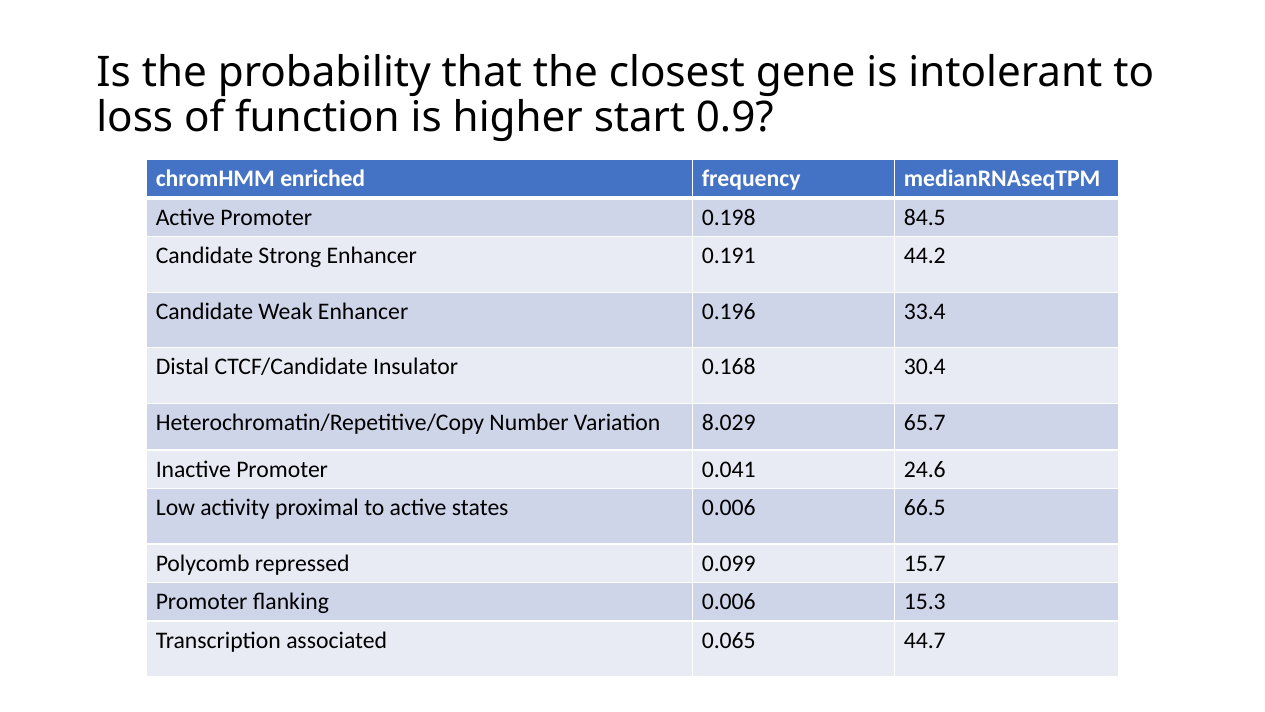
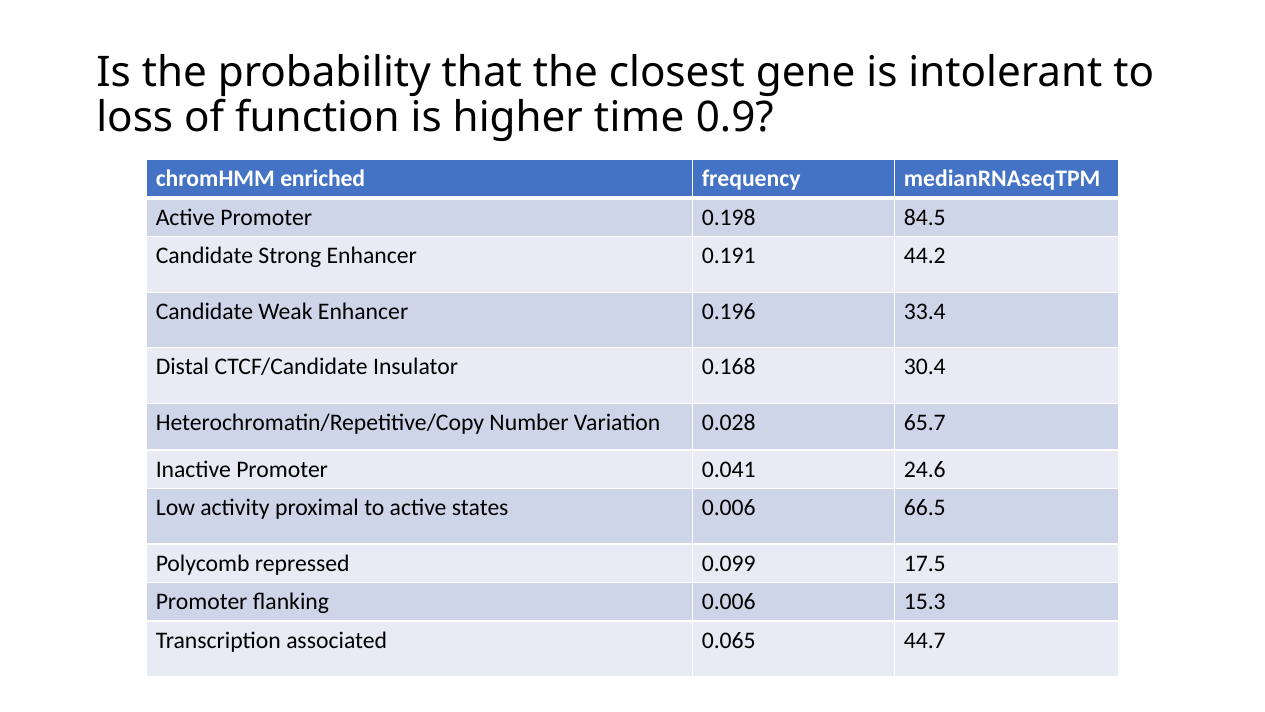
start: start -> time
8.029: 8.029 -> 0.028
15.7: 15.7 -> 17.5
